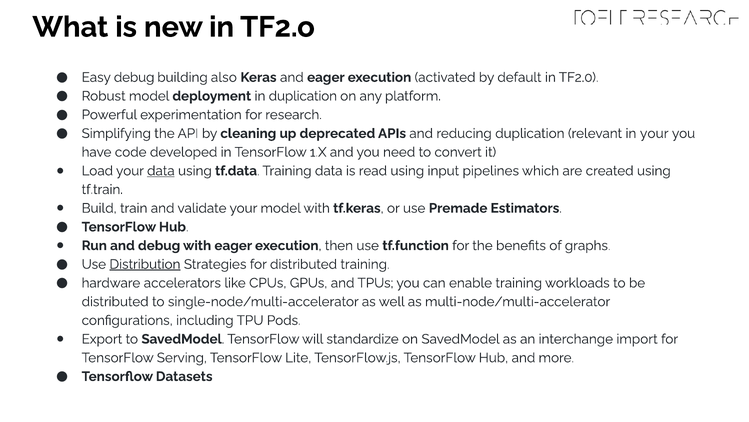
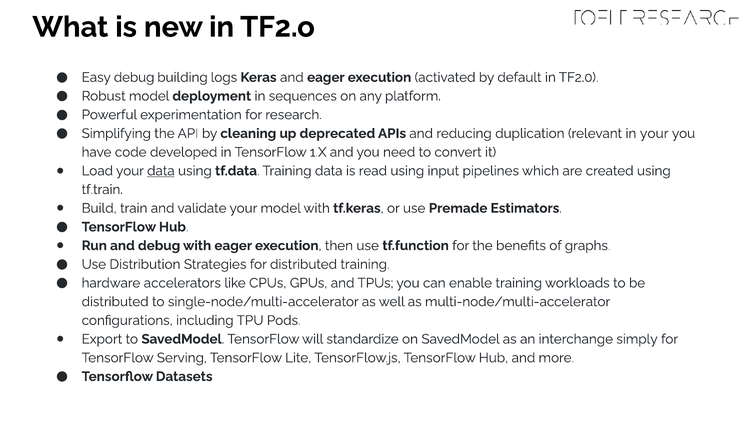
also: also -> logs
in duplication: duplication -> sequences
Distribution underline: present -> none
import: import -> simply
